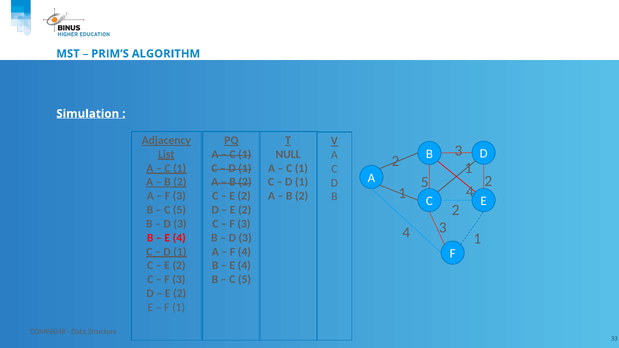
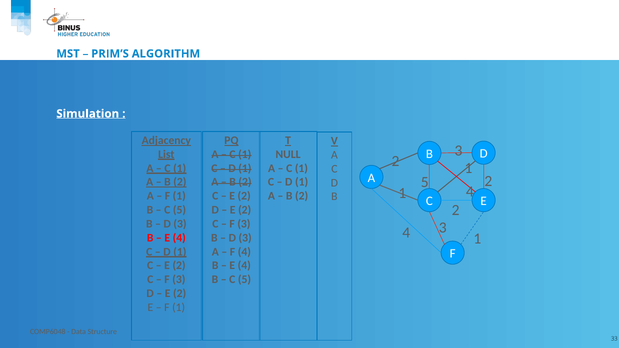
3 at (179, 196): 3 -> 1
